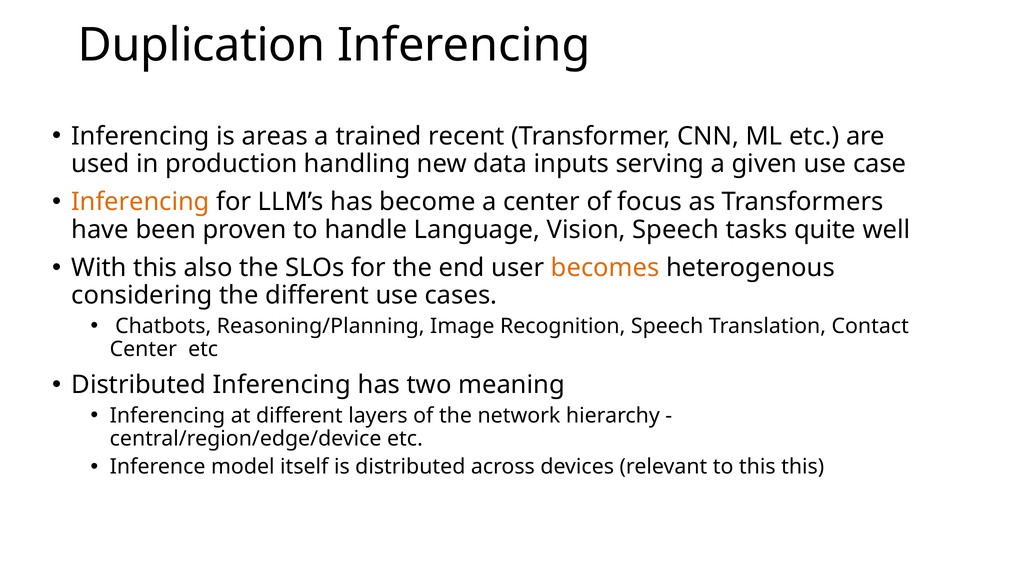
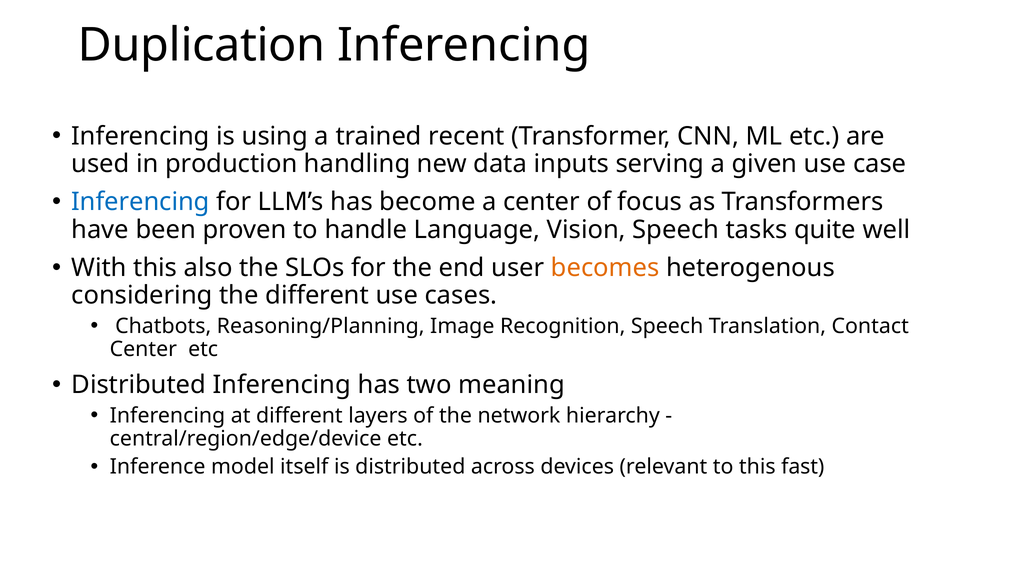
areas: areas -> using
Inferencing at (141, 202) colour: orange -> blue
this this: this -> fast
